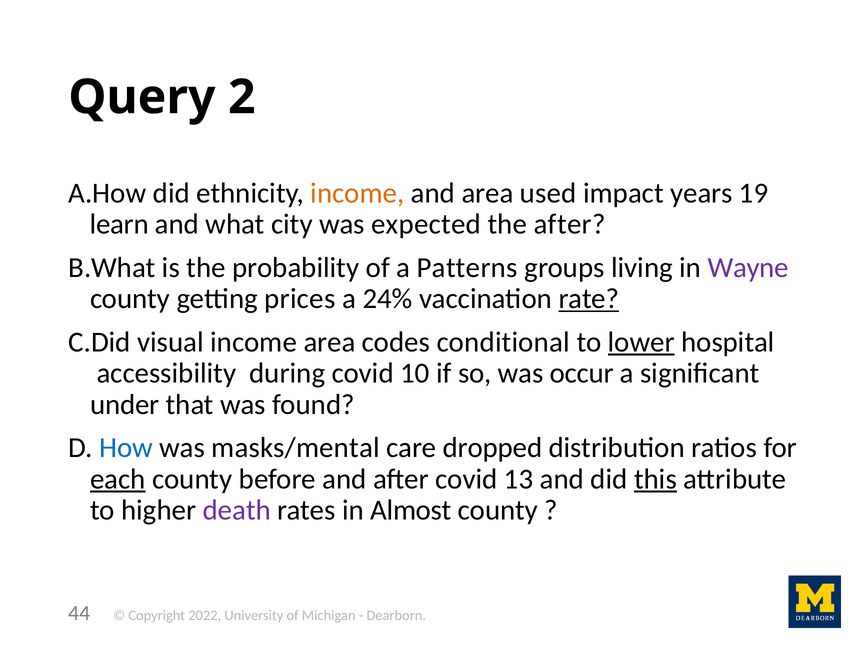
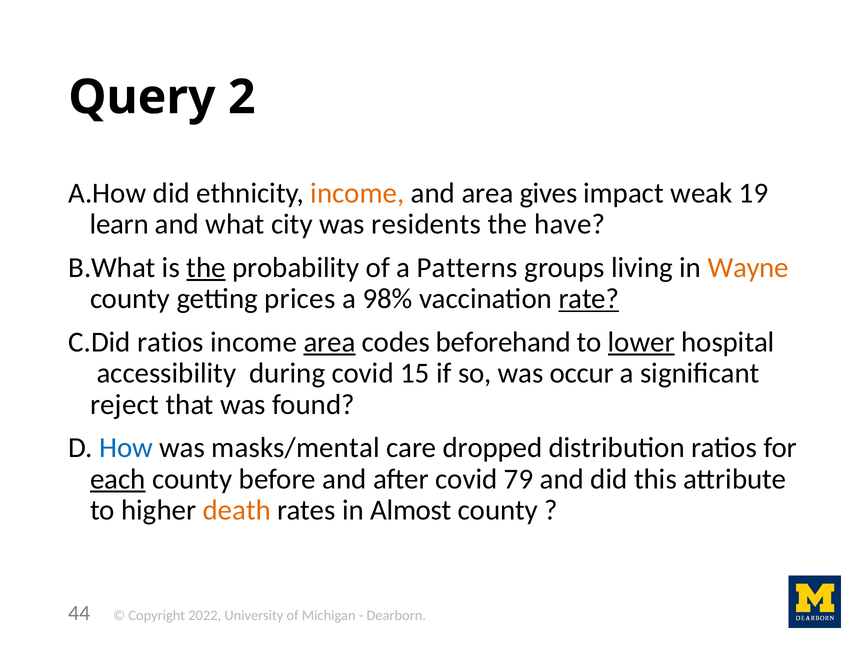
used: used -> gives
years: years -> weak
expected: expected -> residents
the after: after -> have
the at (206, 268) underline: none -> present
Wayne colour: purple -> orange
24%: 24% -> 98%
visual at (170, 342): visual -> ratios
area at (329, 342) underline: none -> present
conditional: conditional -> beforehand
10: 10 -> 15
under: under -> reject
13: 13 -> 79
this underline: present -> none
death colour: purple -> orange
